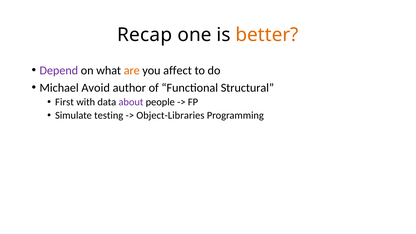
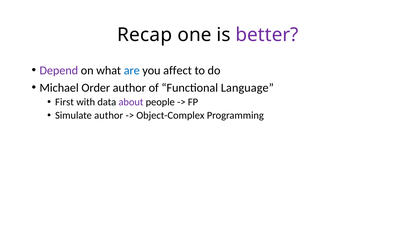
better colour: orange -> purple
are colour: orange -> blue
Avoid: Avoid -> Order
Structural: Structural -> Language
Simulate testing: testing -> author
Object-Libraries: Object-Libraries -> Object-Complex
